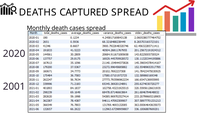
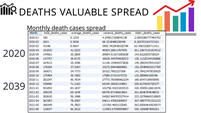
CAPTURED: CAPTURED -> VALUABLE
2001: 2001 -> 2039
